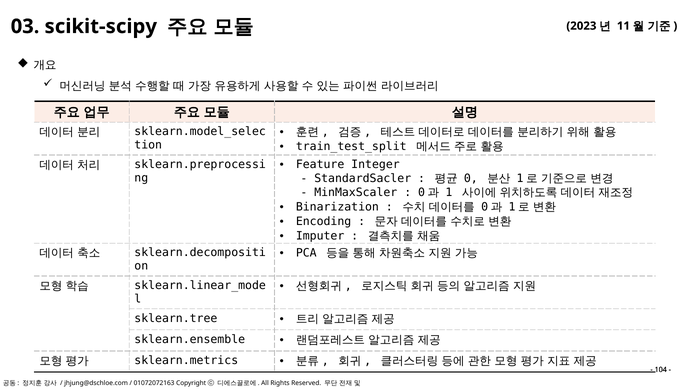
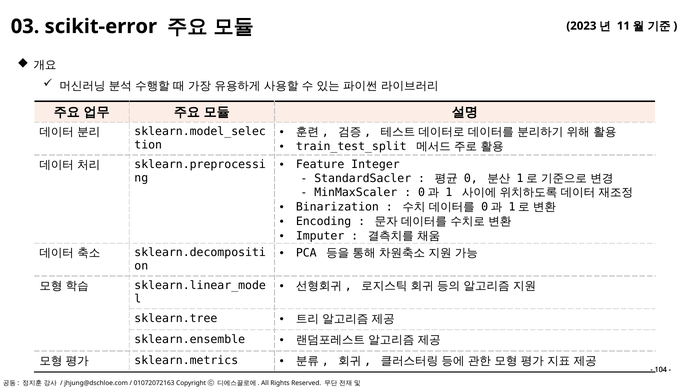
scikit-scipy: scikit-scipy -> scikit-error
